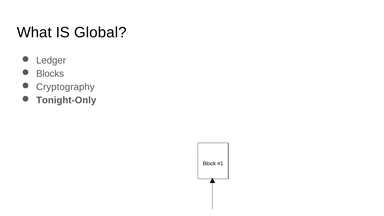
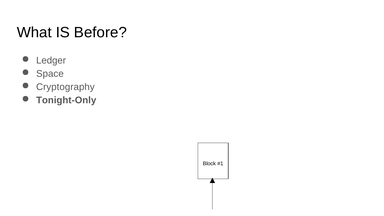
Global: Global -> Before
Blocks: Blocks -> Space
